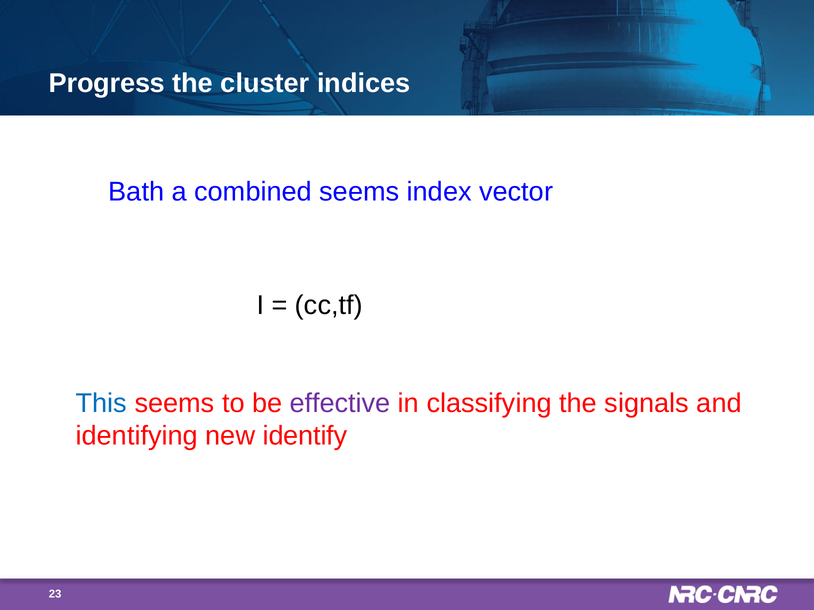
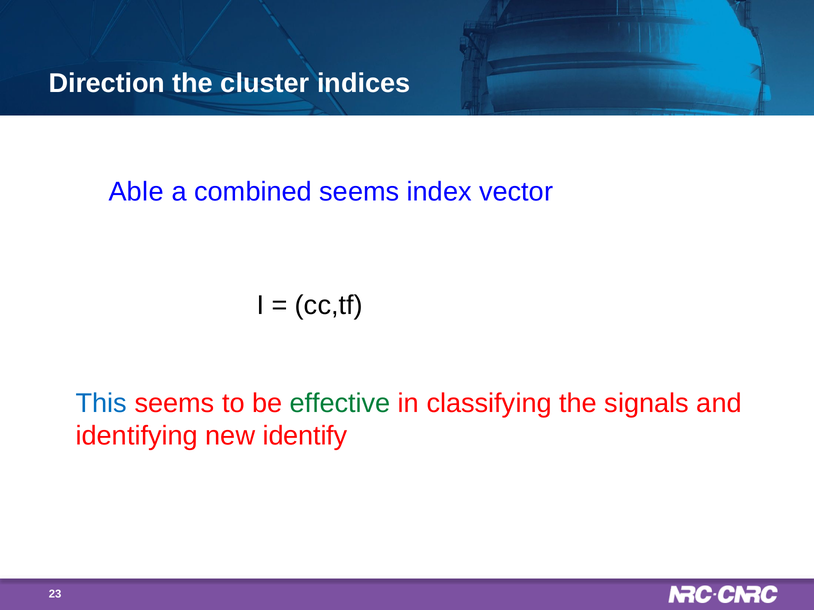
Progress: Progress -> Direction
Bath: Bath -> Able
effective colour: purple -> green
